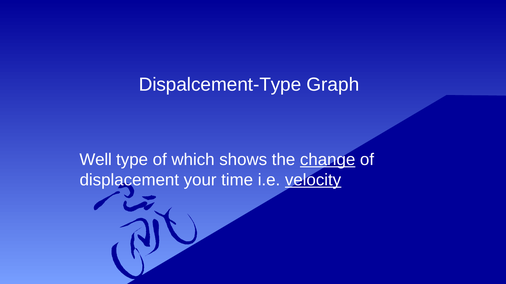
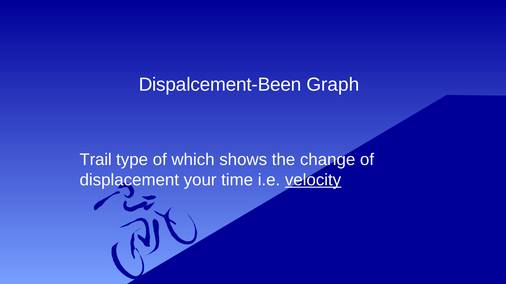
Dispalcement-Type: Dispalcement-Type -> Dispalcement-Been
Well: Well -> Trail
change underline: present -> none
